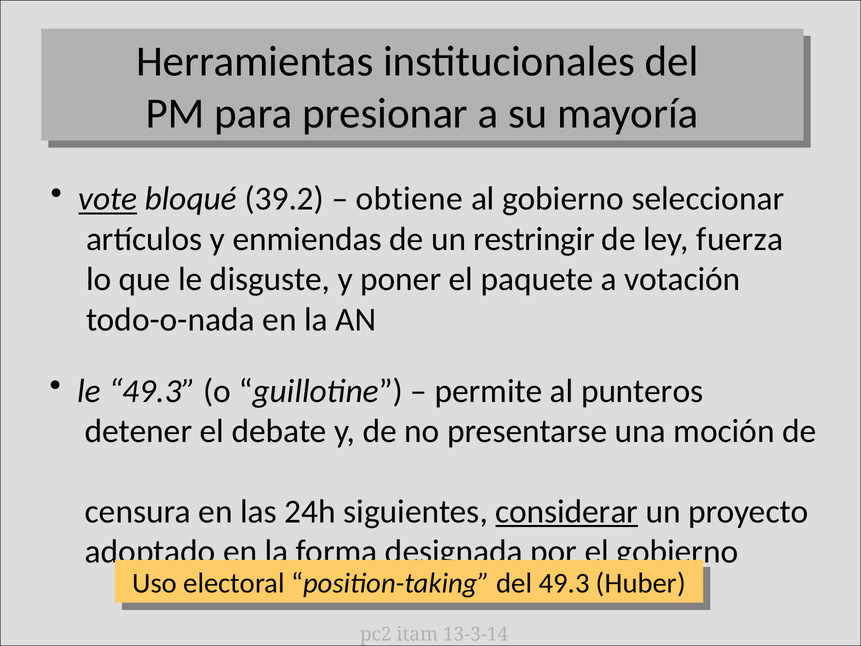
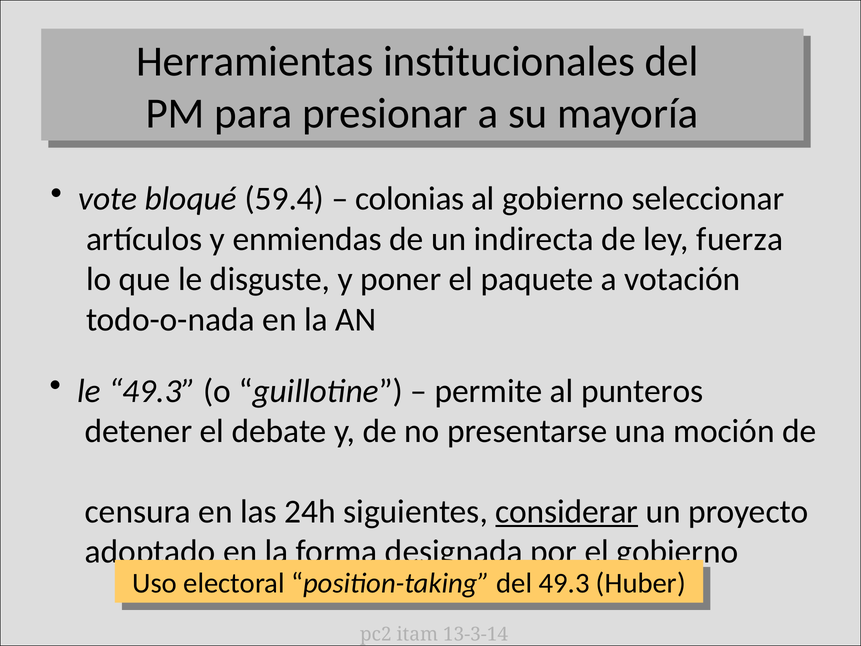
vote underline: present -> none
39.2: 39.2 -> 59.4
obtiene: obtiene -> colonias
restringir: restringir -> indirecta
